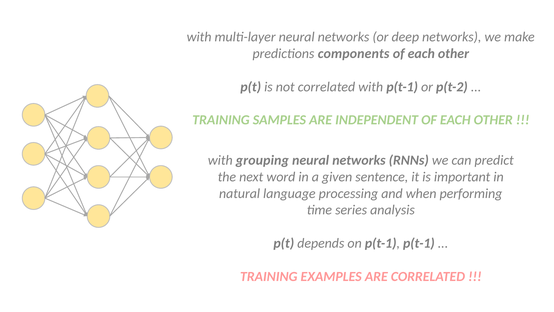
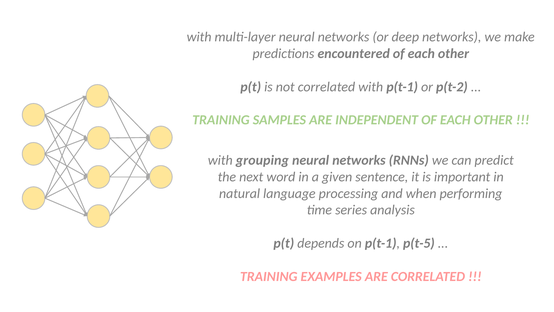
components: components -> encountered
p(t-1 p(t-1: p(t-1 -> p(t-5
